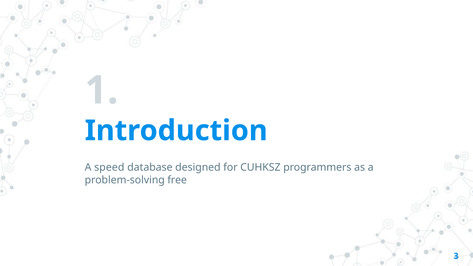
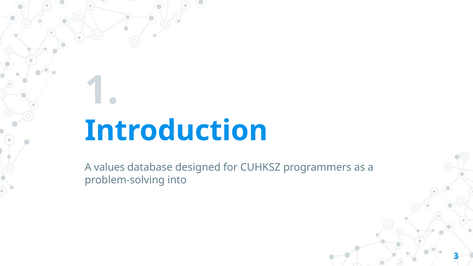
speed: speed -> values
free: free -> into
